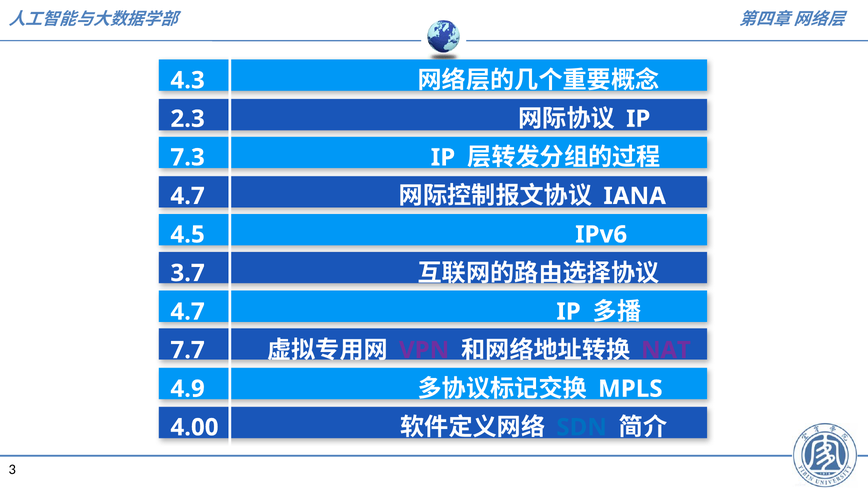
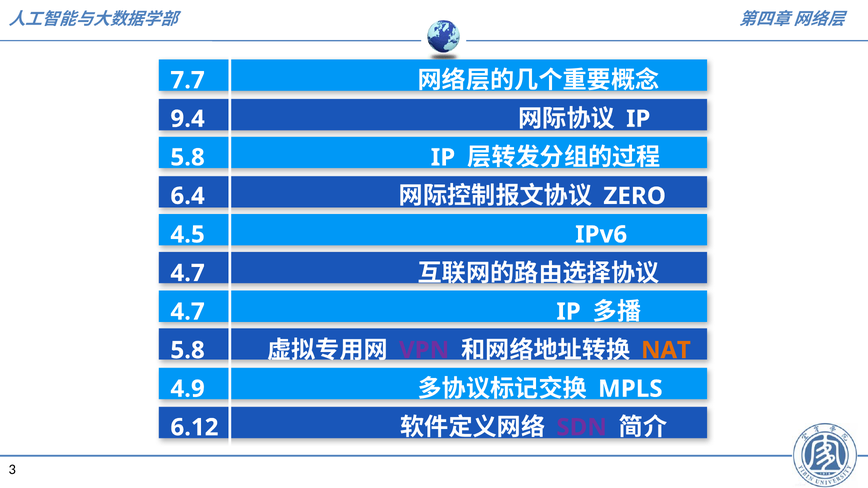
4.3: 4.3 -> 7.7
2.3: 2.3 -> 9.4
7.3 at (188, 158): 7.3 -> 5.8
4.7 at (188, 196): 4.7 -> 6.4
IANA: IANA -> ZERO
3.7 at (188, 273): 3.7 -> 4.7
7.7 at (188, 350): 7.7 -> 5.8
NAT colour: purple -> orange
4.00: 4.00 -> 6.12
SDN colour: blue -> purple
